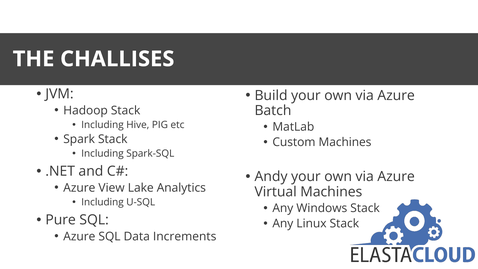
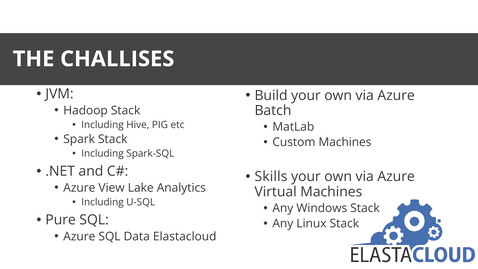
Andy: Andy -> Skills
Increments: Increments -> Elastacloud
